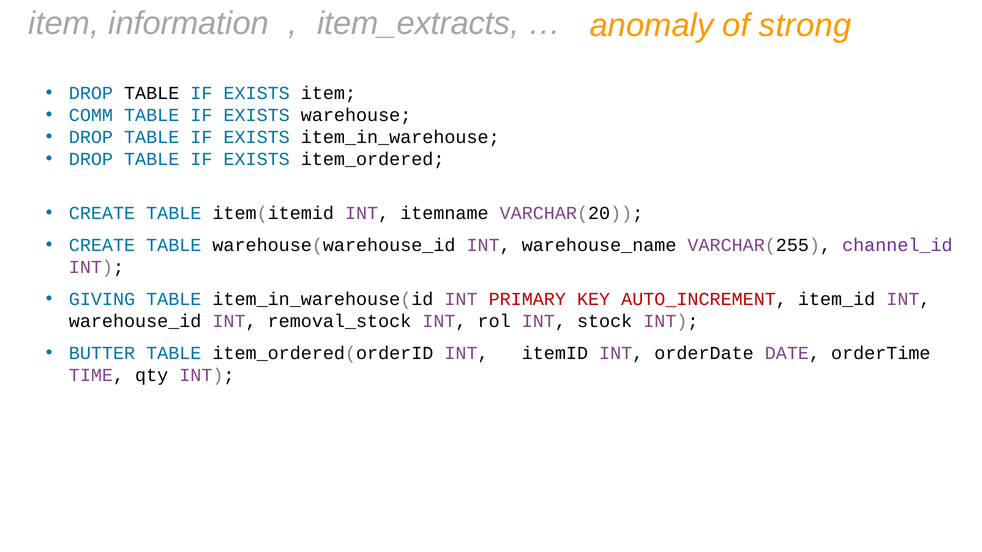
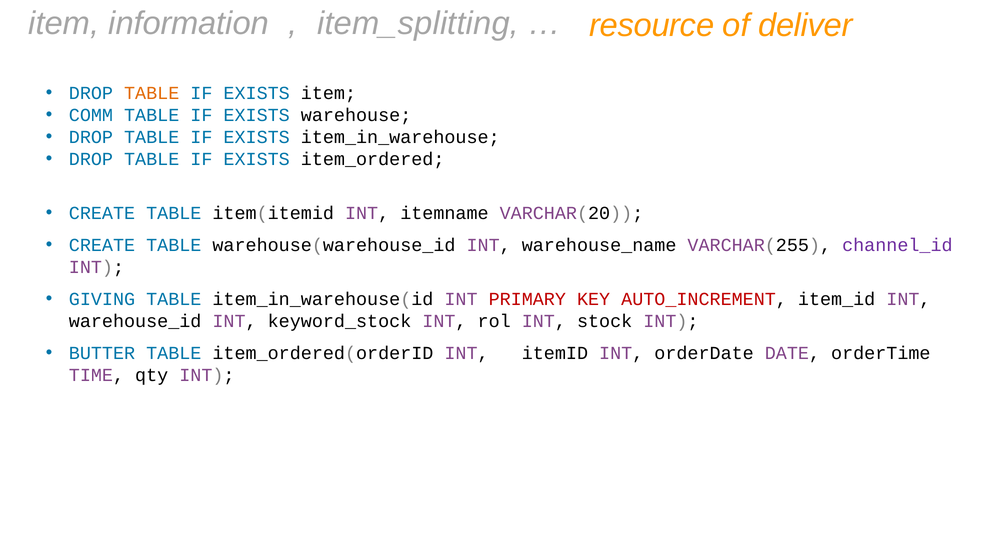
item_extracts: item_extracts -> item_splitting
anomaly: anomaly -> resource
strong: strong -> deliver
TABLE at (152, 93) colour: black -> orange
removal_stock: removal_stock -> keyword_stock
